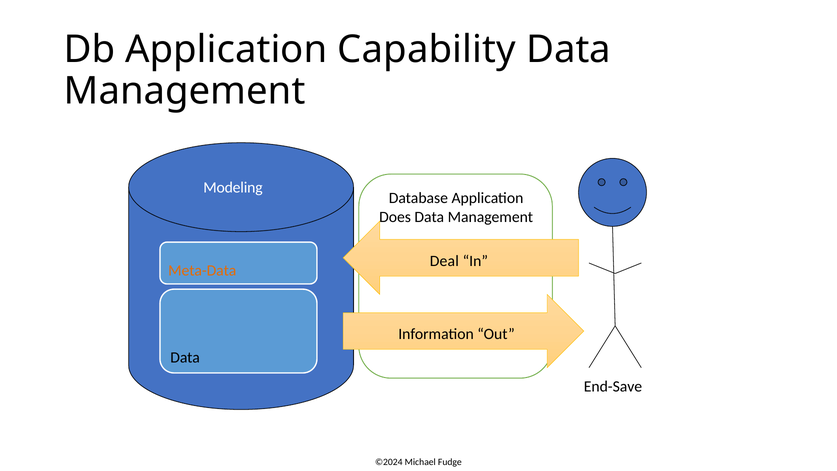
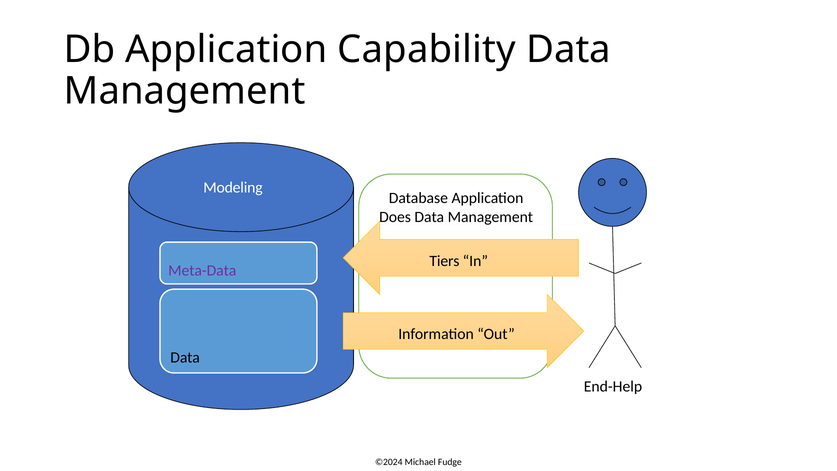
Deal: Deal -> Tiers
Meta-Data colour: orange -> purple
End-Save: End-Save -> End-Help
